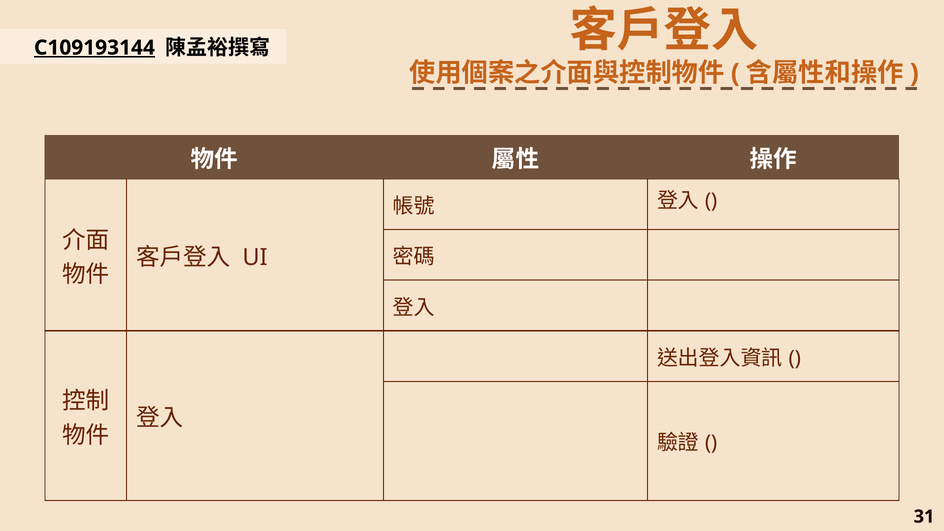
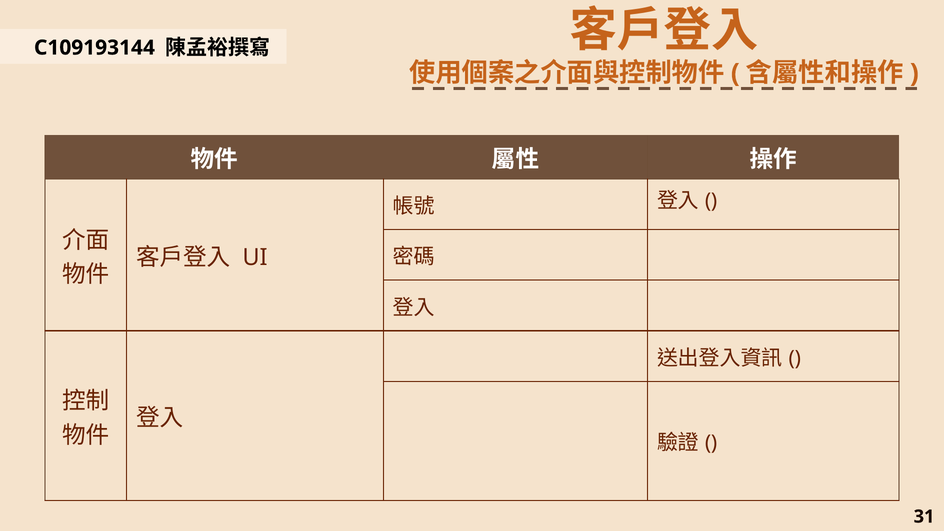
C109193144 underline: present -> none
